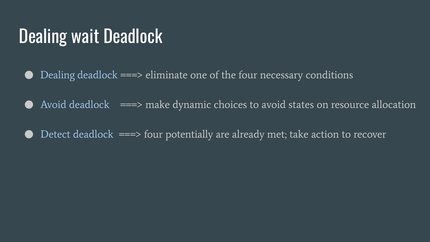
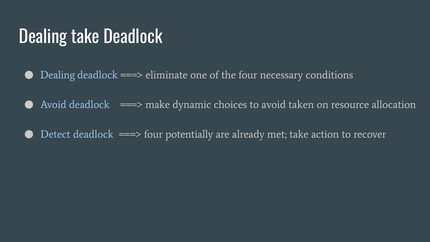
Dealing wait: wait -> take
states: states -> taken
